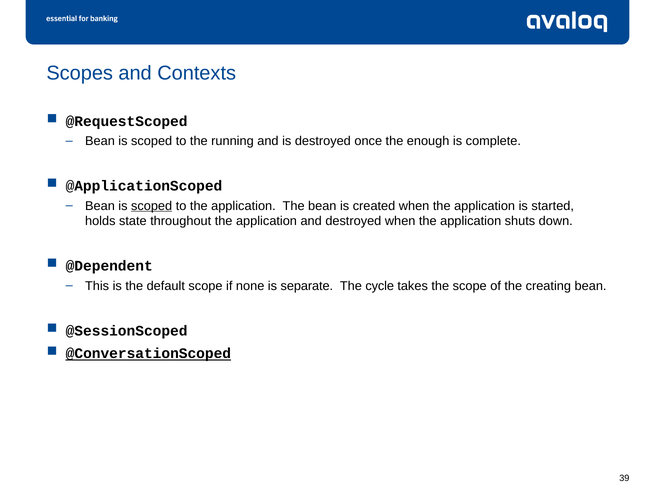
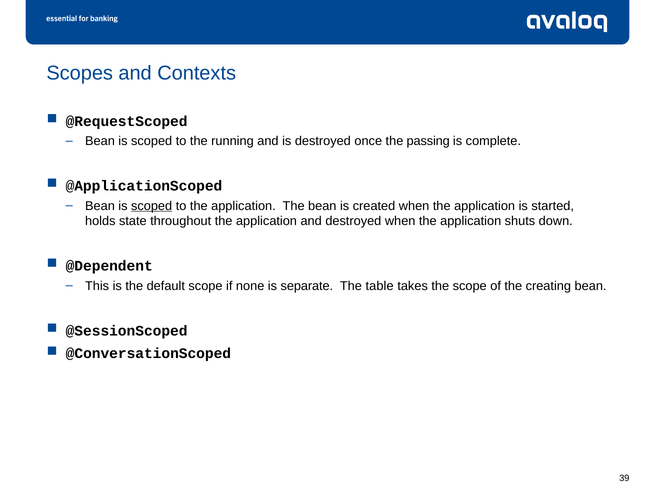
enough: enough -> passing
cycle: cycle -> table
@ConversationScoped underline: present -> none
